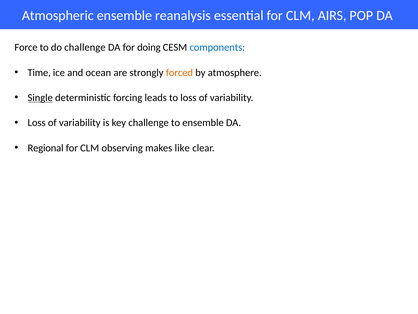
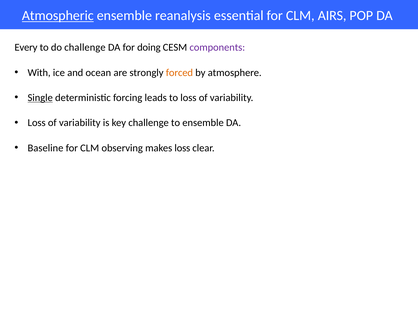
Atmospheric underline: none -> present
Force: Force -> Every
components colour: blue -> purple
Time: Time -> With
Regional: Regional -> Baseline
makes like: like -> loss
